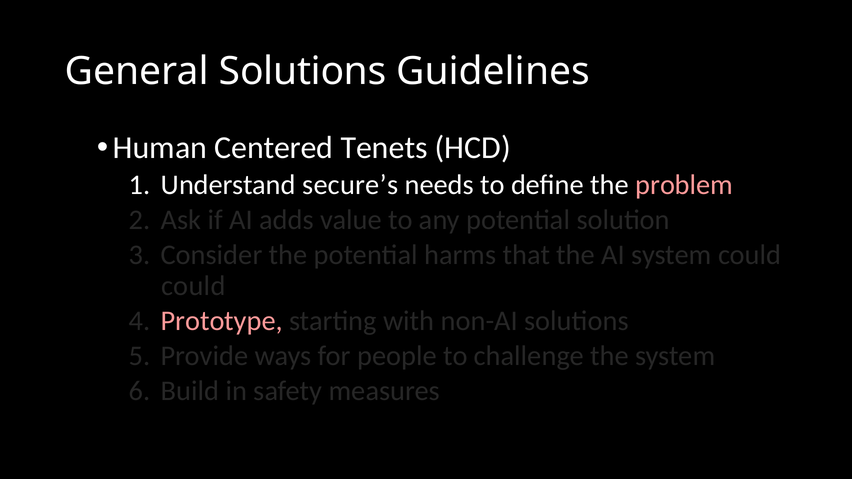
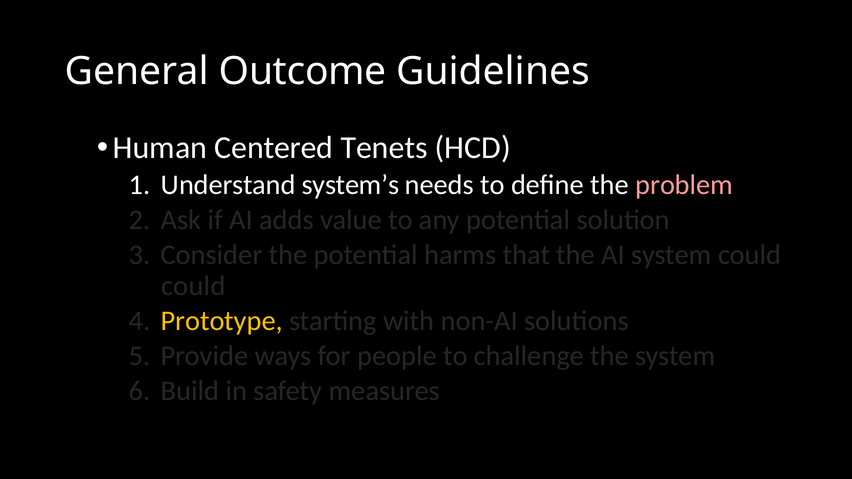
General Solutions: Solutions -> Outcome
secure’s: secure’s -> system’s
Prototype colour: pink -> yellow
